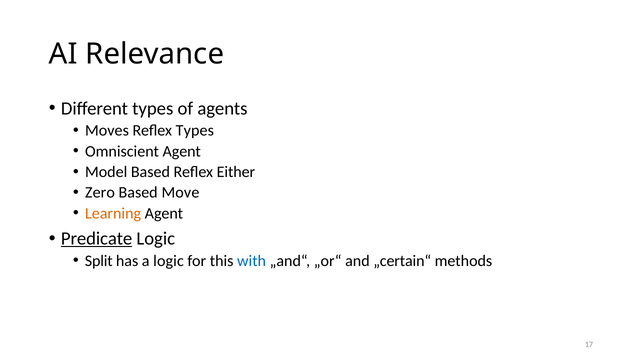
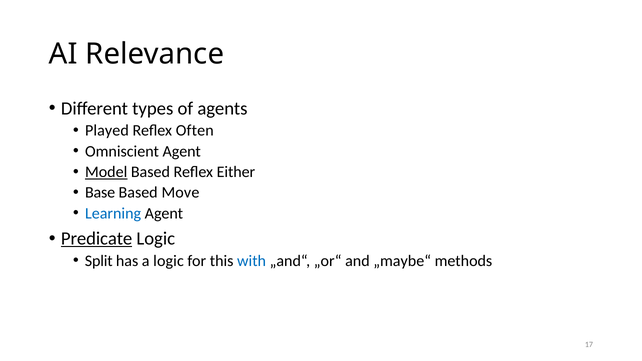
Moves: Moves -> Played
Reflex Types: Types -> Often
Model underline: none -> present
Zero: Zero -> Base
Learning colour: orange -> blue
„certain“: „certain“ -> „maybe“
